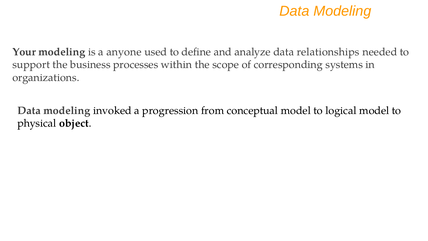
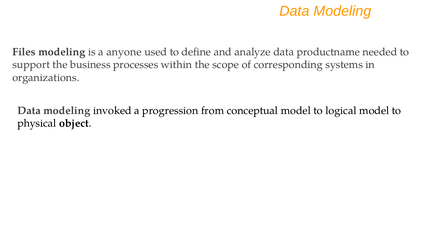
Your: Your -> Files
relationships: relationships -> productname
